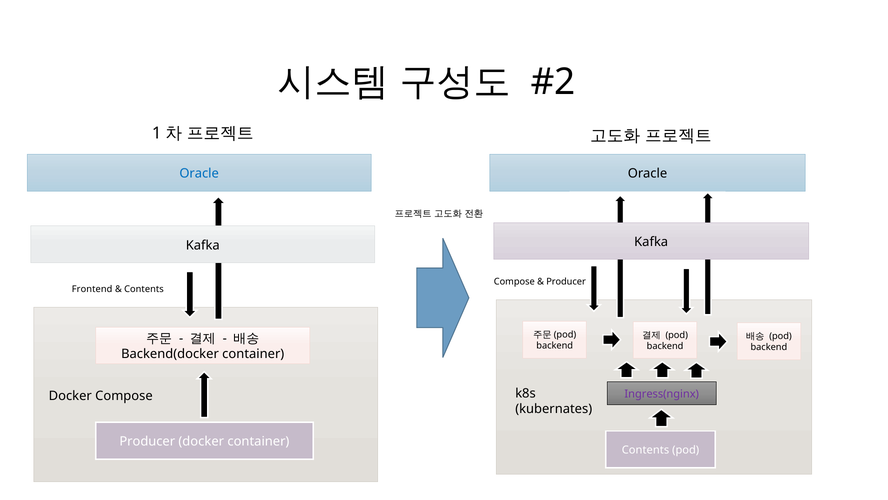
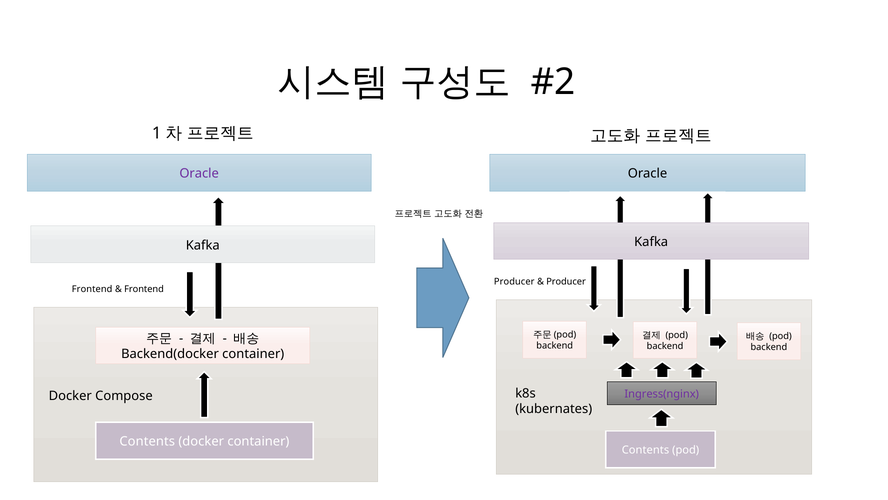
Oracle at (199, 173) colour: blue -> purple
Compose at (514, 281): Compose -> Producer
Contents at (144, 289): Contents -> Frontend
Producer at (147, 441): Producer -> Contents
